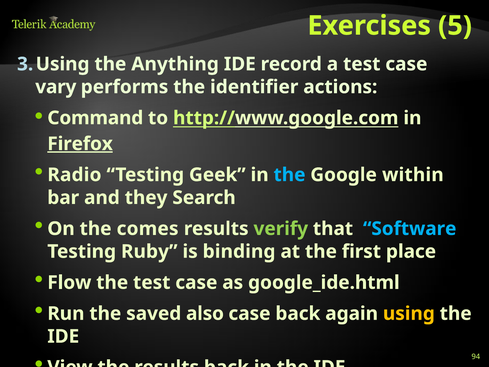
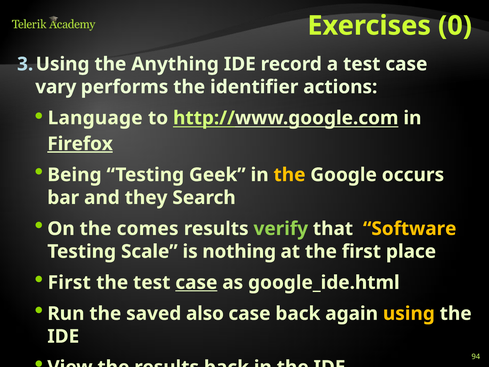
5: 5 -> 0
Command: Command -> Language
Radio: Radio -> Being
the at (289, 175) colour: light blue -> yellow
within: within -> occurs
Software colour: light blue -> yellow
Ruby: Ruby -> Scale
binding: binding -> nothing
Flow at (69, 282): Flow -> First
case at (196, 282) underline: none -> present
